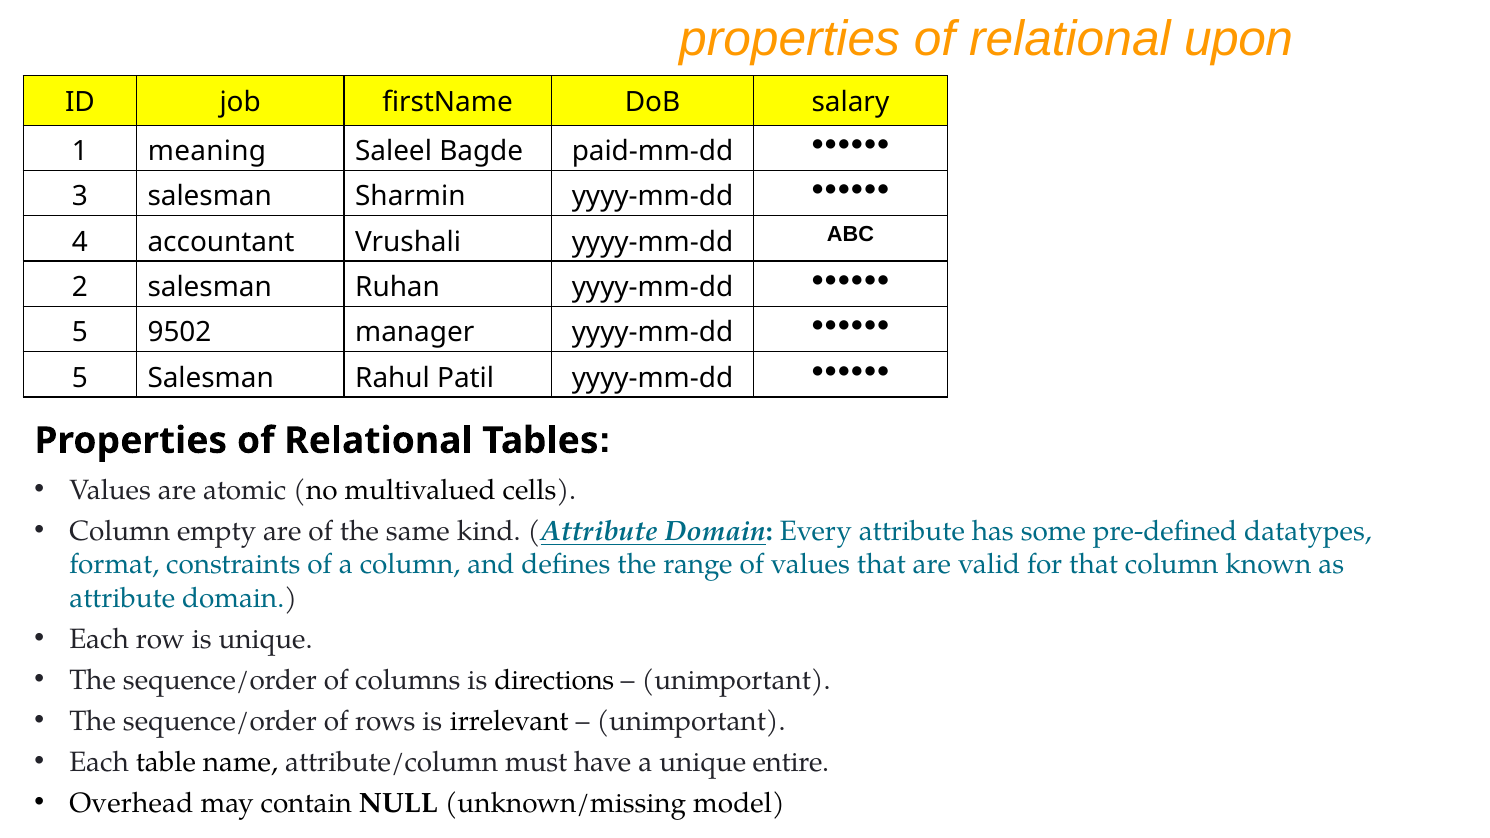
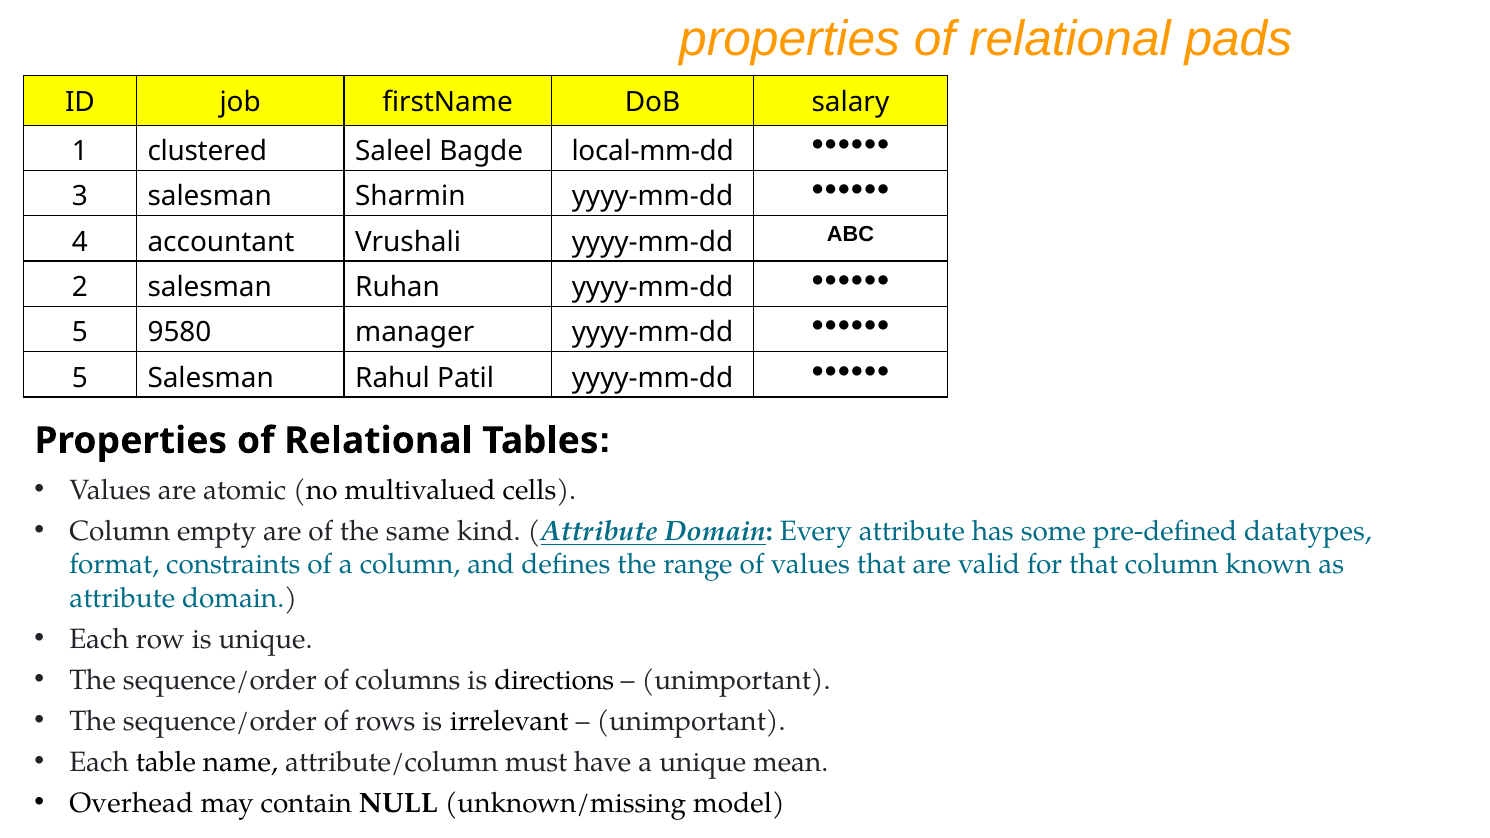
upon: upon -> pads
meaning: meaning -> clustered
paid-mm-dd: paid-mm-dd -> local-mm-dd
9502: 9502 -> 9580
entire: entire -> mean
